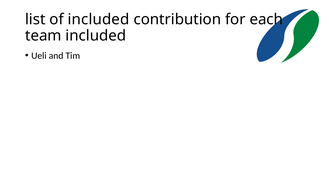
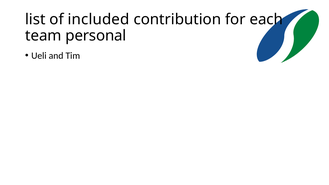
team included: included -> personal
